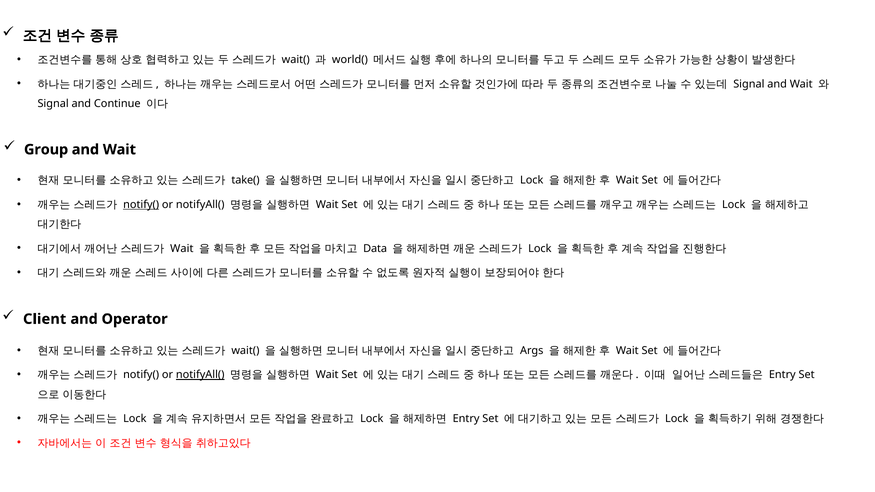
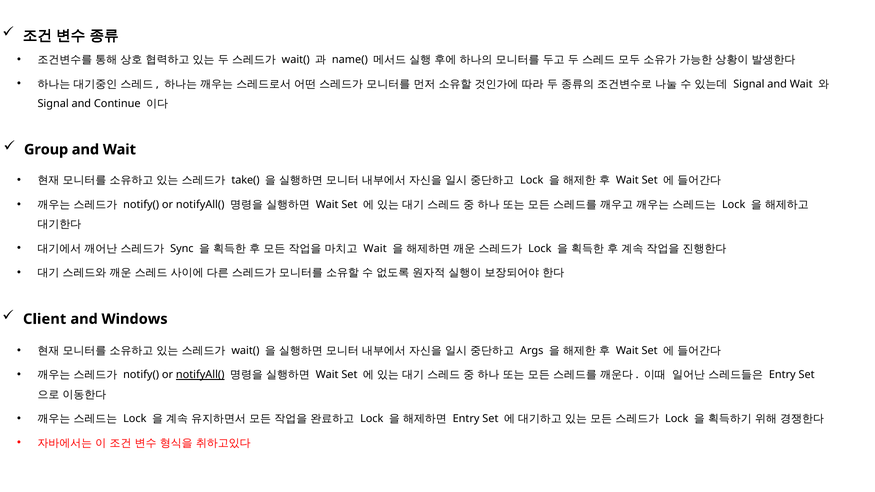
world(: world( -> name(
notify( at (141, 205) underline: present -> none
Wait at (182, 249): Wait -> Sync
Data at (375, 249): Data -> Wait
Operator: Operator -> Windows
